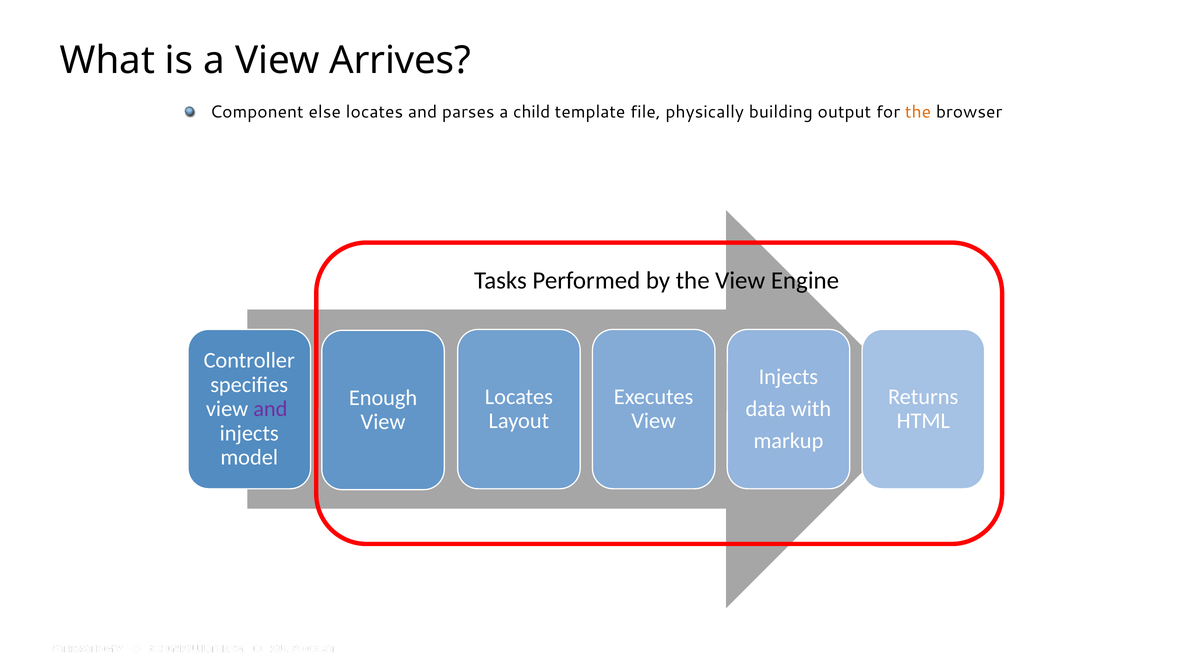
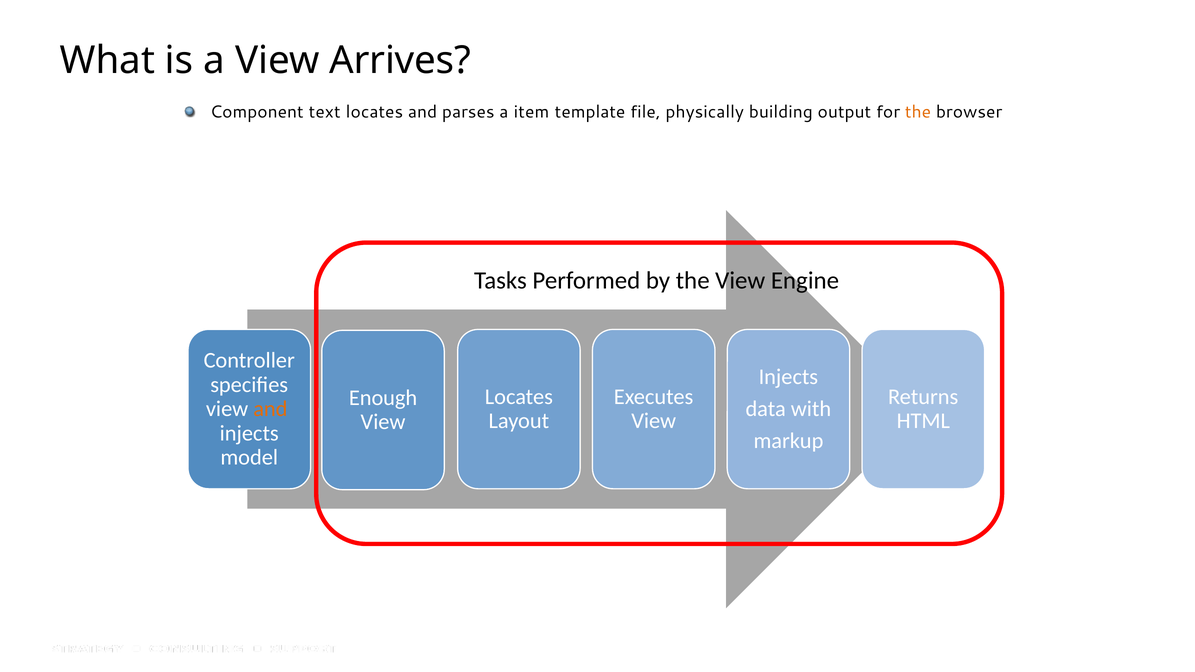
else: else -> text
child: child -> item
and at (270, 409) colour: purple -> orange
